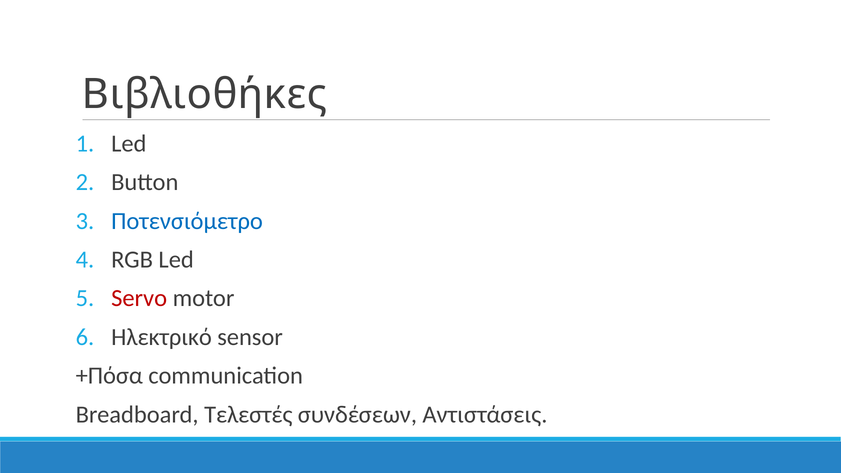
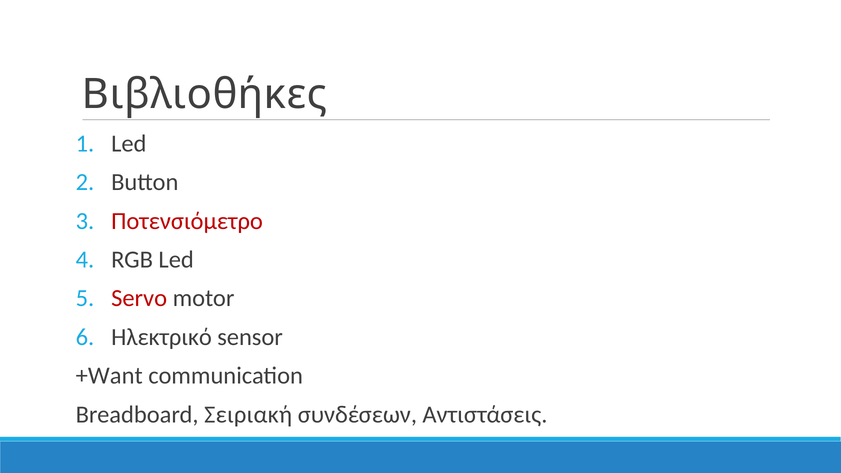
Ποτενσιόμετρο colour: blue -> red
+Πόσα: +Πόσα -> +Want
Τελεστές: Τελεστές -> Σειριακή
